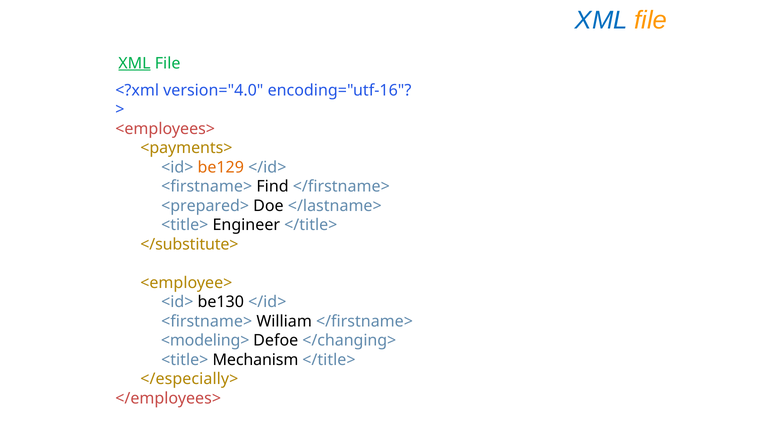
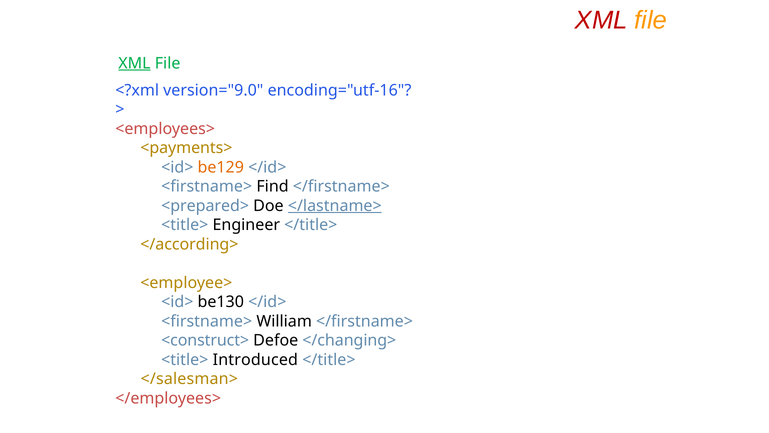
XML at (601, 20) colour: blue -> red
version="4.0: version="4.0 -> version="9.0
</lastname> underline: none -> present
</substitute>: </substitute> -> </according>
<modeling>: <modeling> -> <construct>
Mechanism: Mechanism -> Introduced
</especially>: </especially> -> </salesman>
